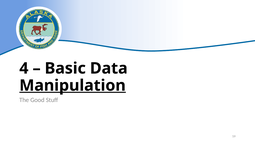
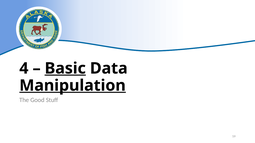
Basic underline: none -> present
